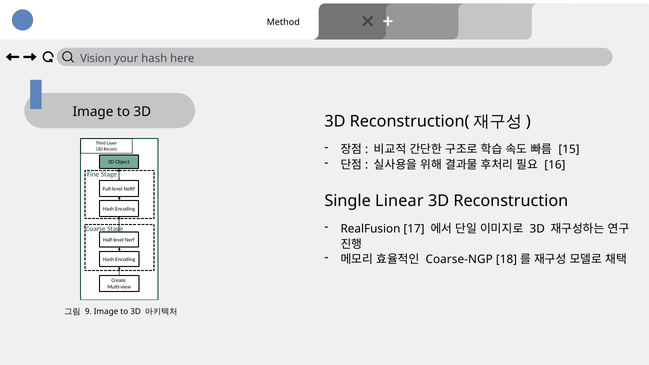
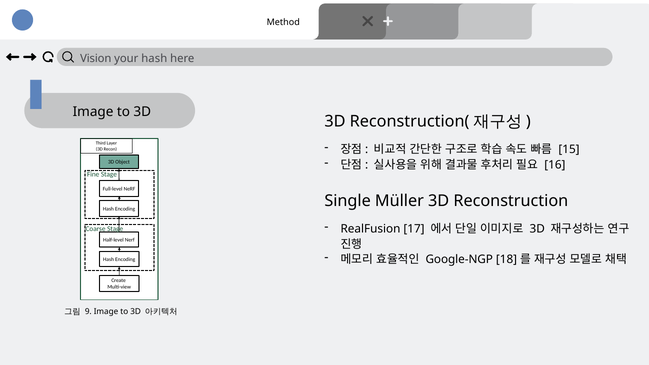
Linear: Linear -> Müller
Coarse-NGP: Coarse-NGP -> Google-NGP
